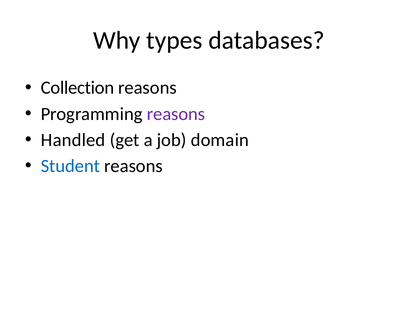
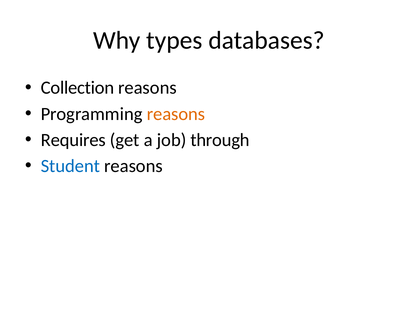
reasons at (176, 114) colour: purple -> orange
Handled: Handled -> Requires
domain: domain -> through
